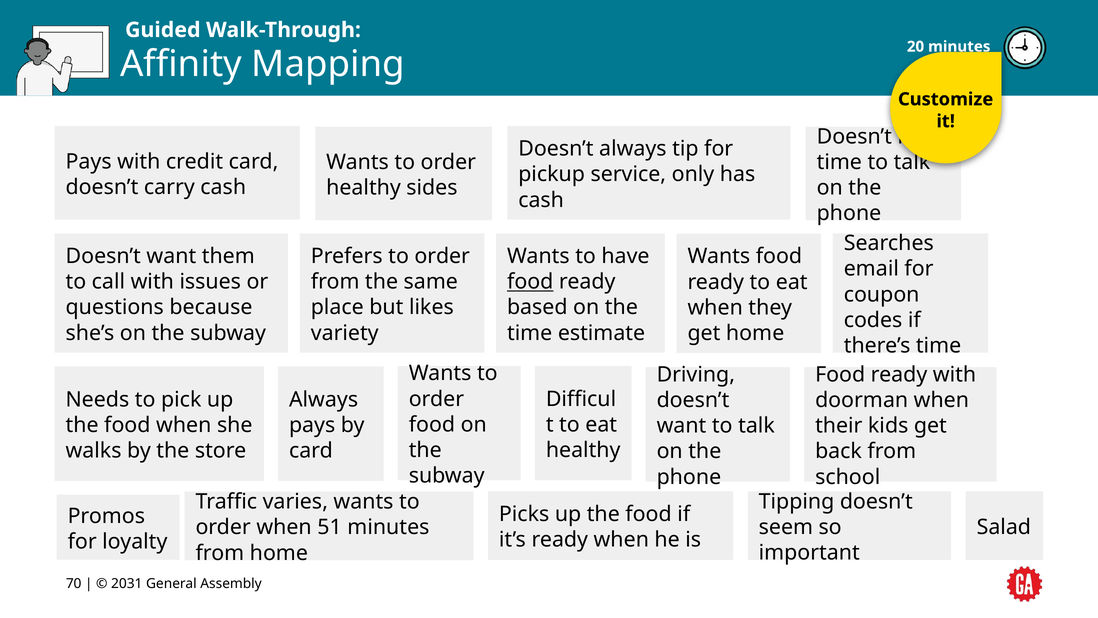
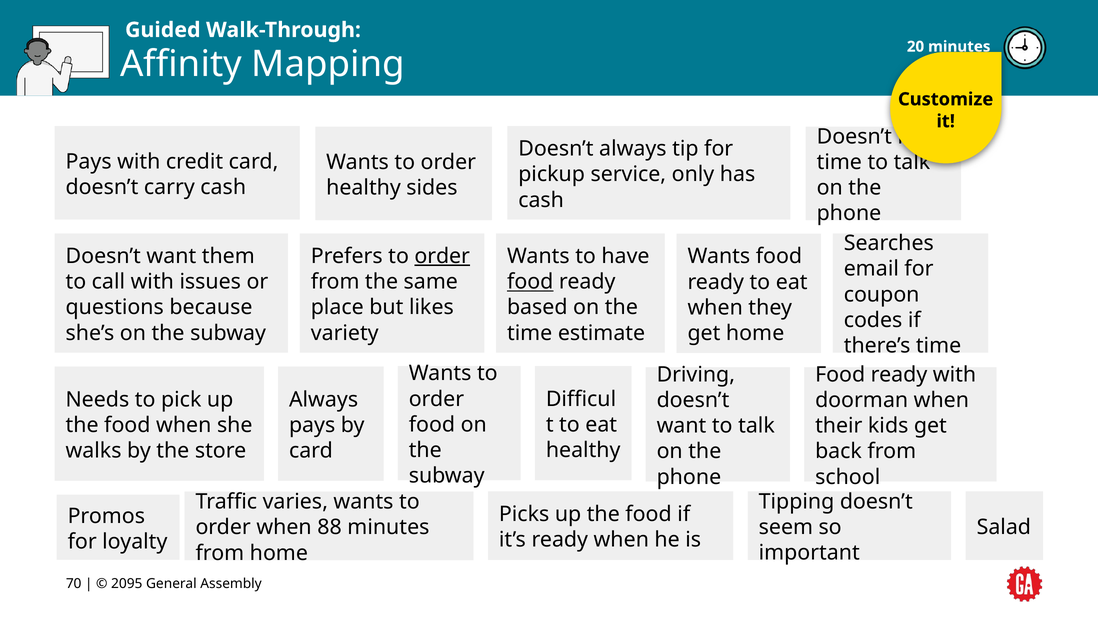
order at (442, 256) underline: none -> present
51: 51 -> 88
2031: 2031 -> 2095
